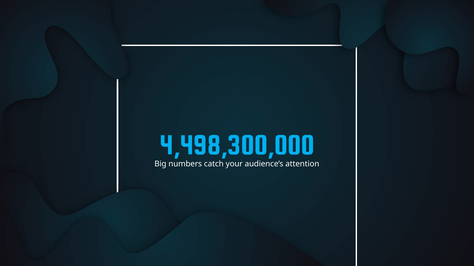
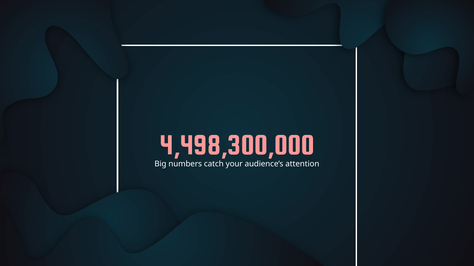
4,498,300,000 colour: light blue -> pink
